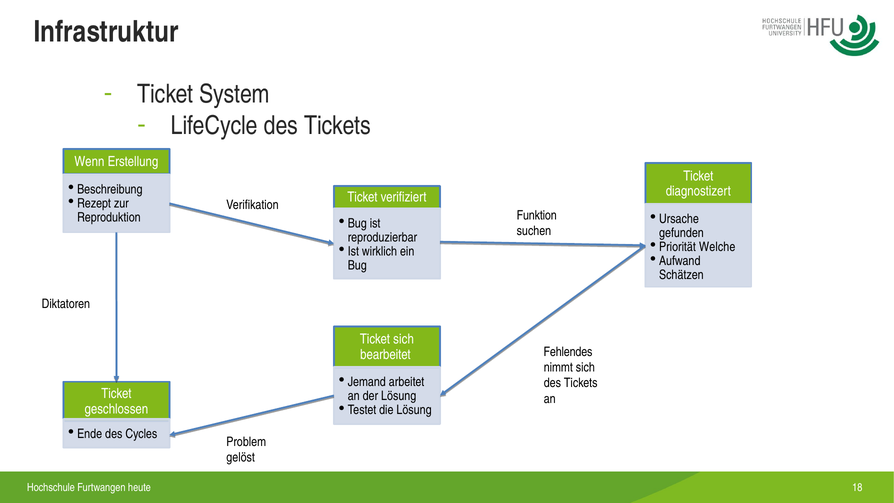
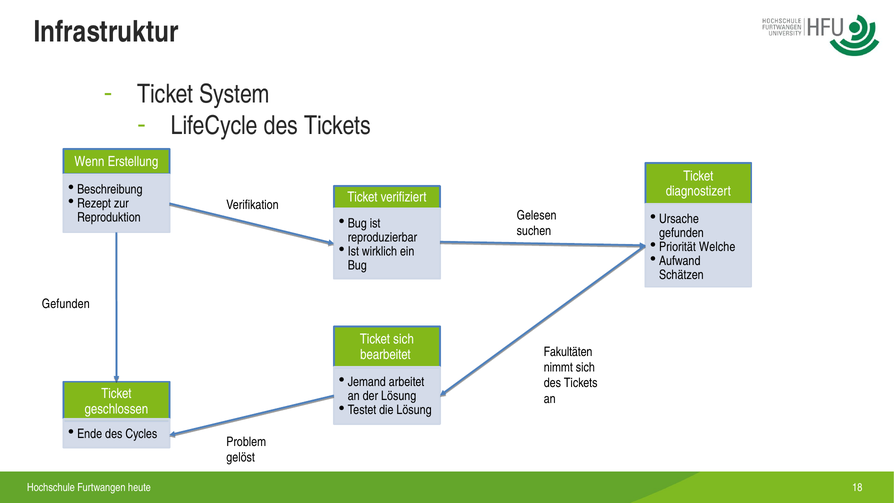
Funktion: Funktion -> Gelesen
Diktatoren at (66, 304): Diktatoren -> Gefunden
Fehlendes: Fehlendes -> Fakultäten
